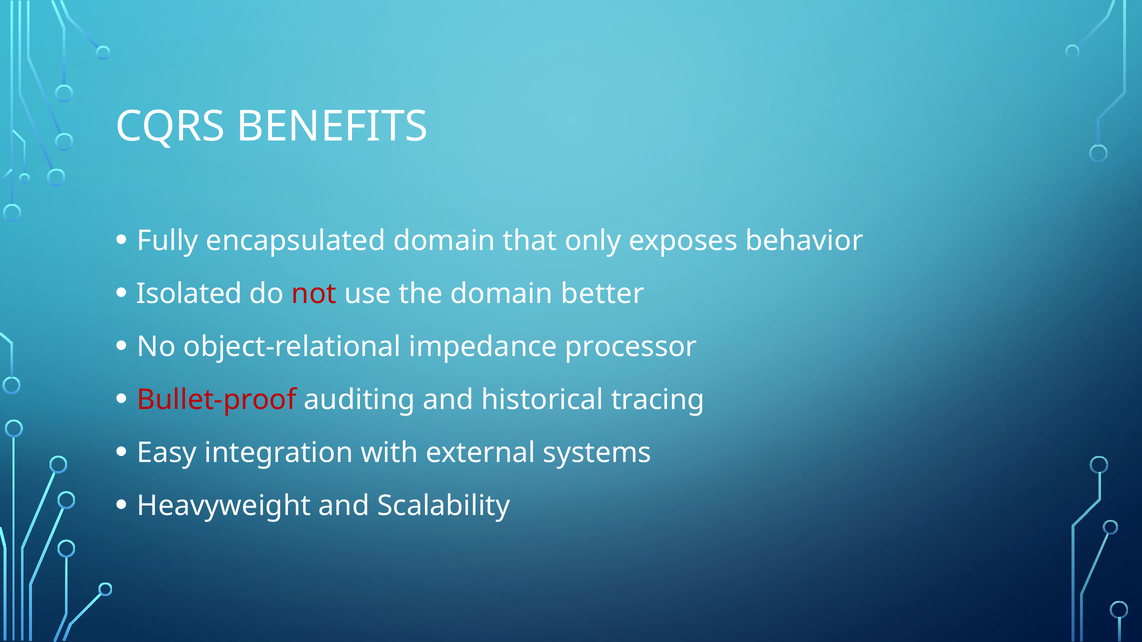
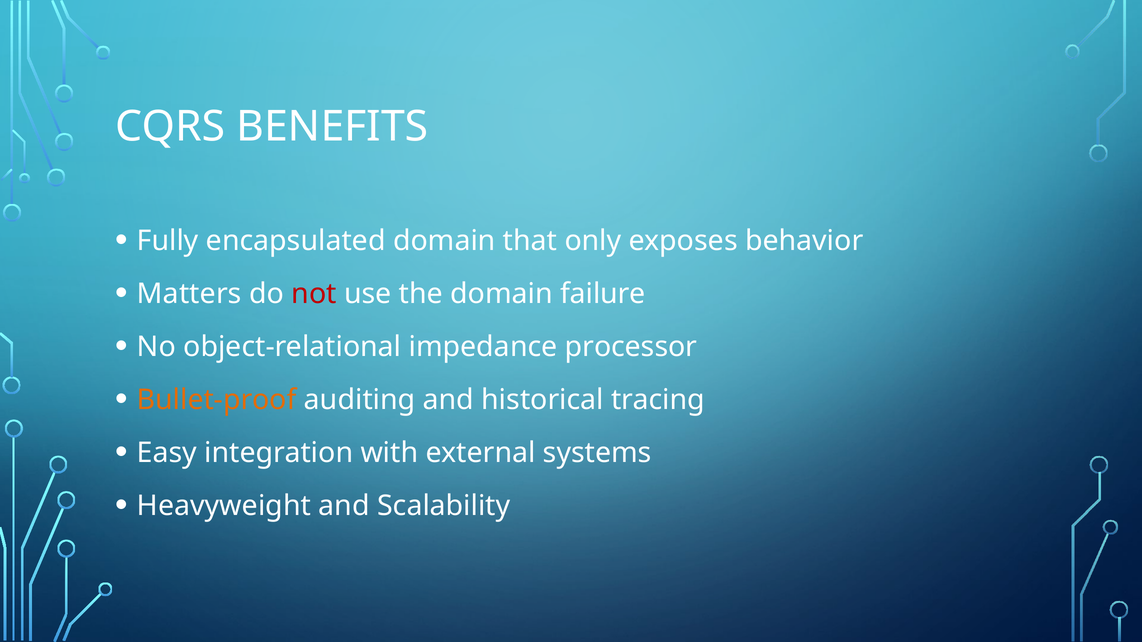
Isolated: Isolated -> Matters
better: better -> failure
Bullet-proof colour: red -> orange
